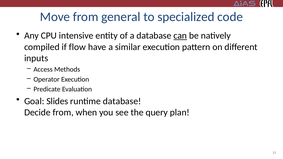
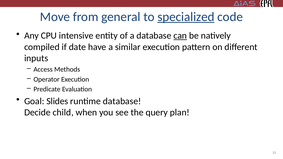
specialized underline: none -> present
flow: flow -> date
Decide from: from -> child
